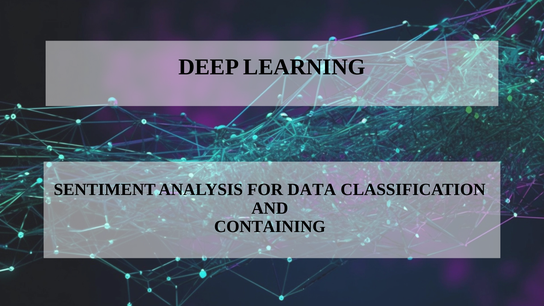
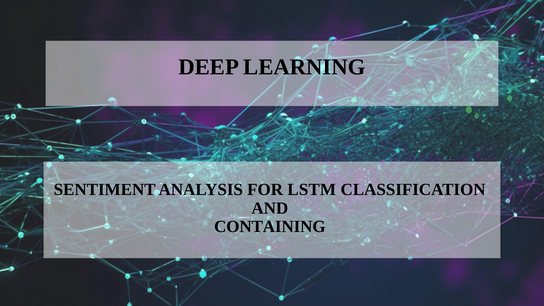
DATA: DATA -> LSTM
